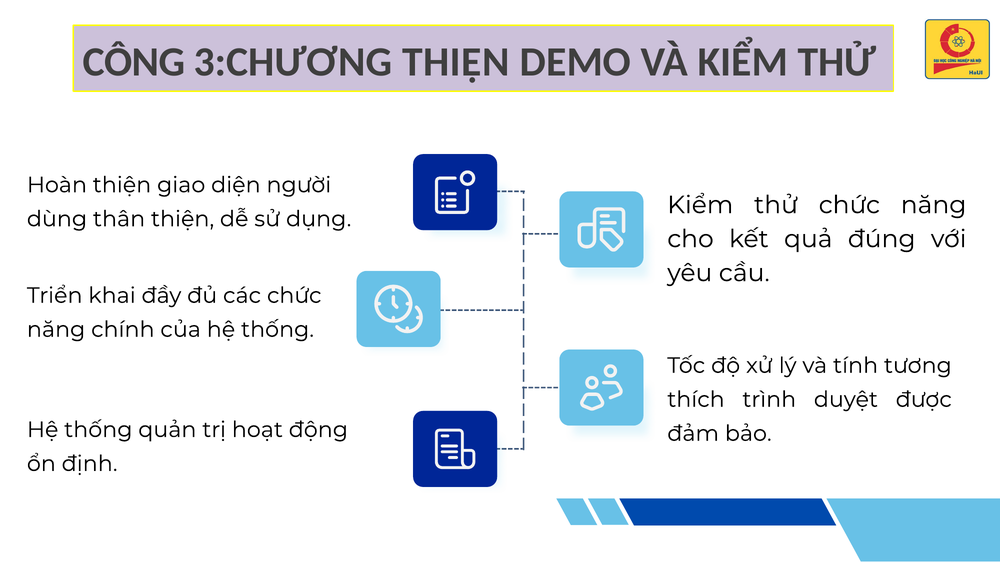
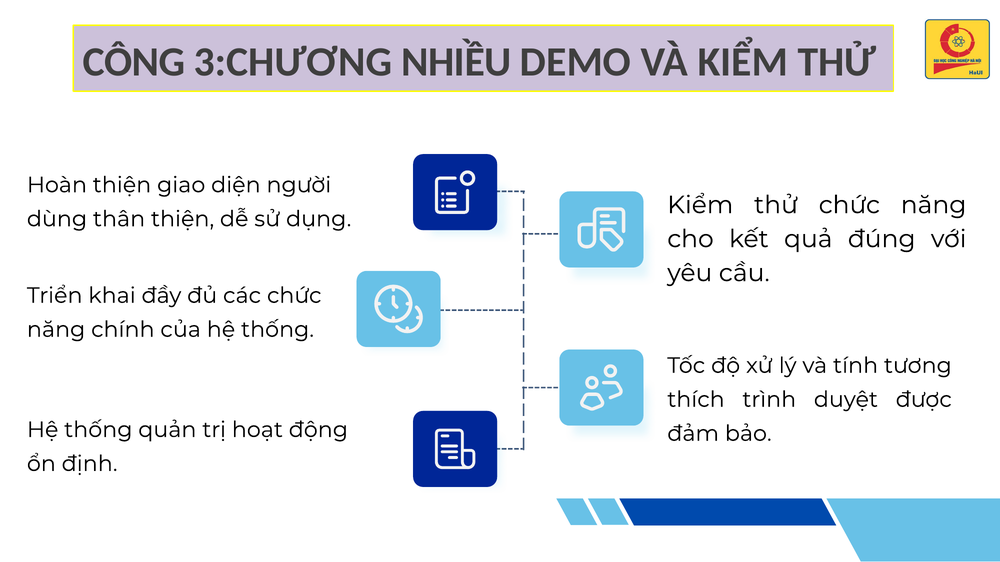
3:CHƯƠNG THIỆN: THIỆN -> NHIỀU
